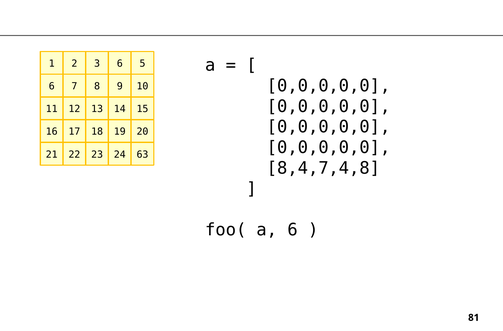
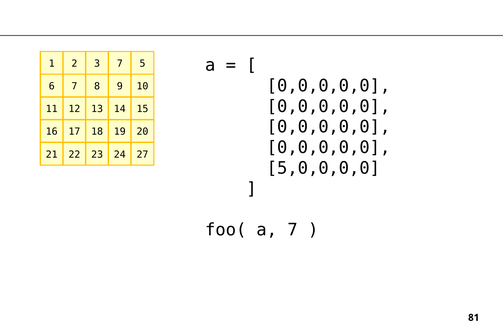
3 6: 6 -> 7
63: 63 -> 27
8,4,7,4,8: 8,4,7,4,8 -> 5,0,0,0,0
a 6: 6 -> 7
